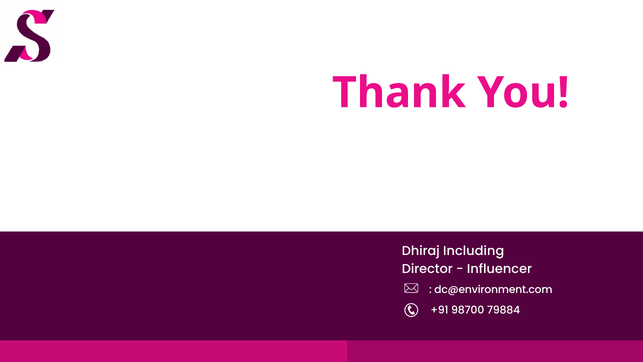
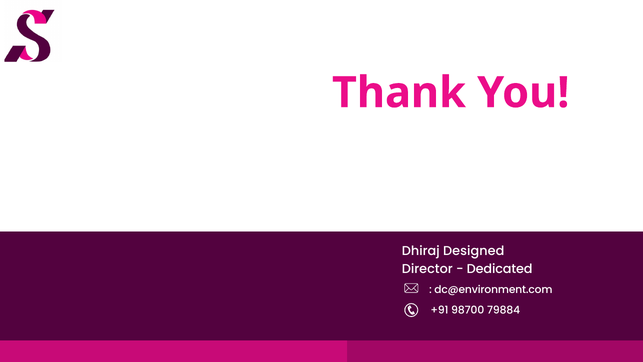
Including: Including -> Designed
Influencer: Influencer -> Dedicated
